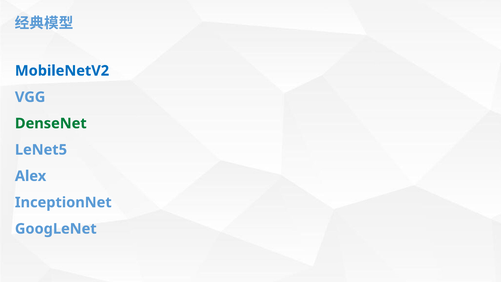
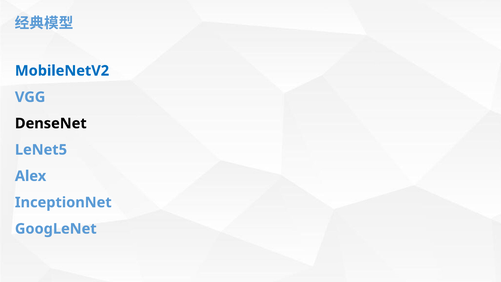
DenseNet colour: green -> black
